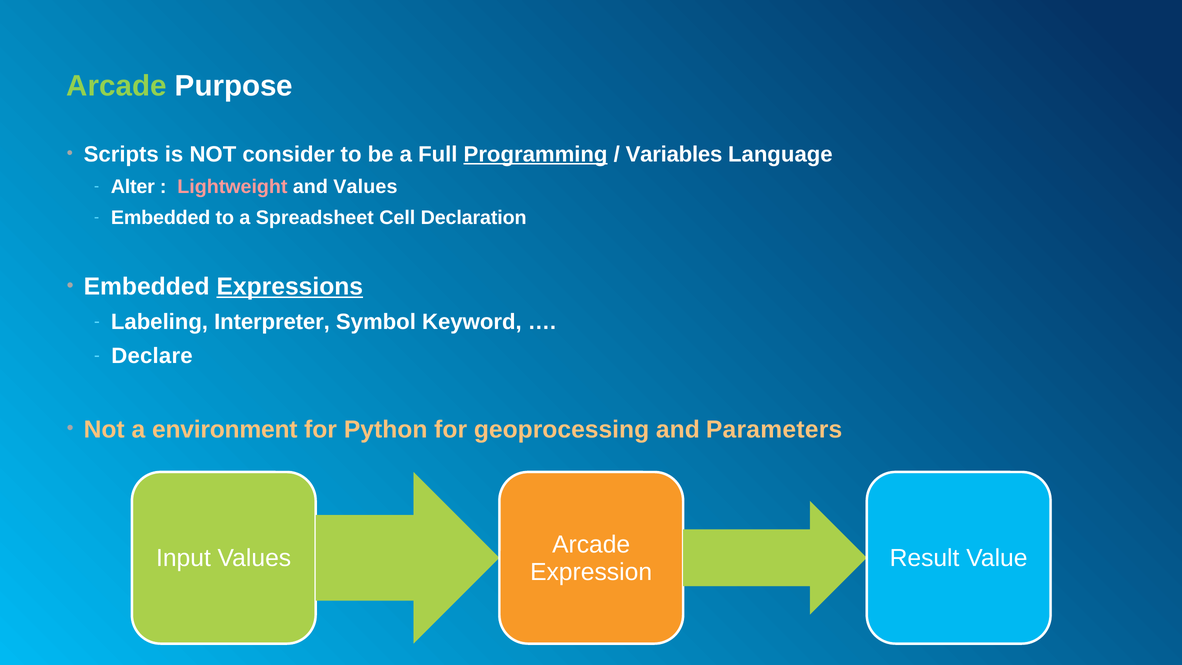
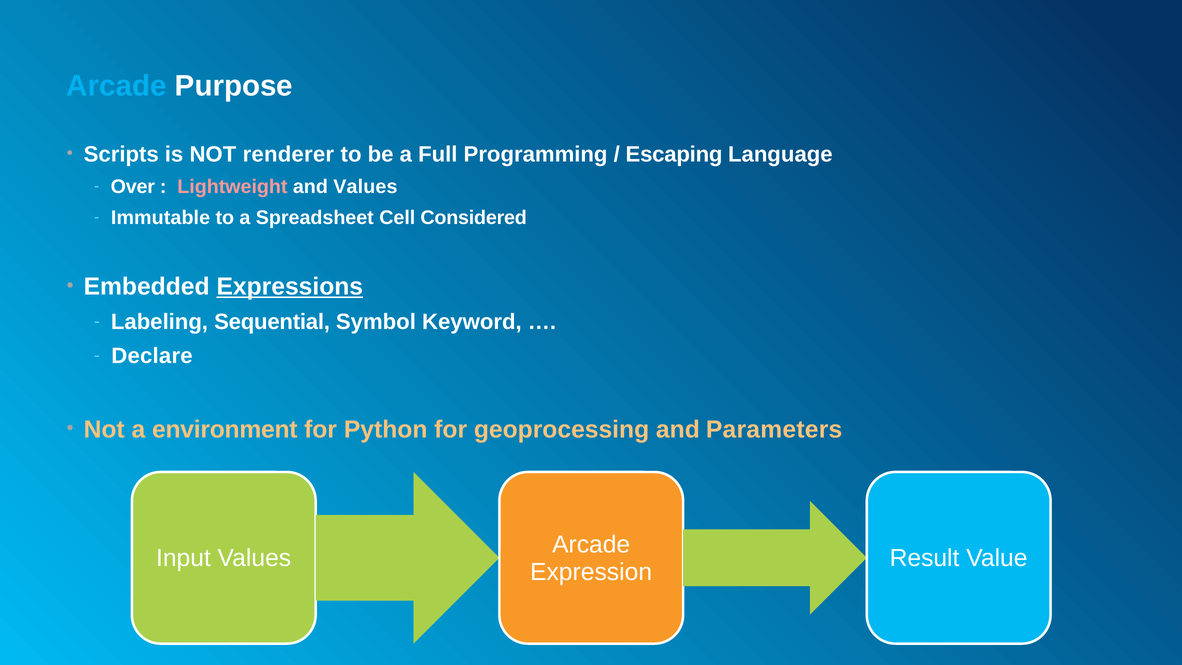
Arcade at (117, 86) colour: light green -> light blue
consider: consider -> renderer
Programming underline: present -> none
Variables: Variables -> Escaping
Alter: Alter -> Over
Embedded at (161, 218): Embedded -> Immutable
Declaration: Declaration -> Considered
Interpreter: Interpreter -> Sequential
